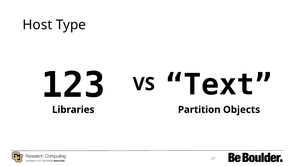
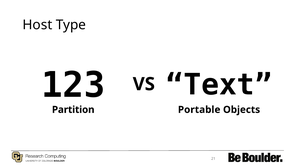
Libraries: Libraries -> Partition
Partition: Partition -> Portable
